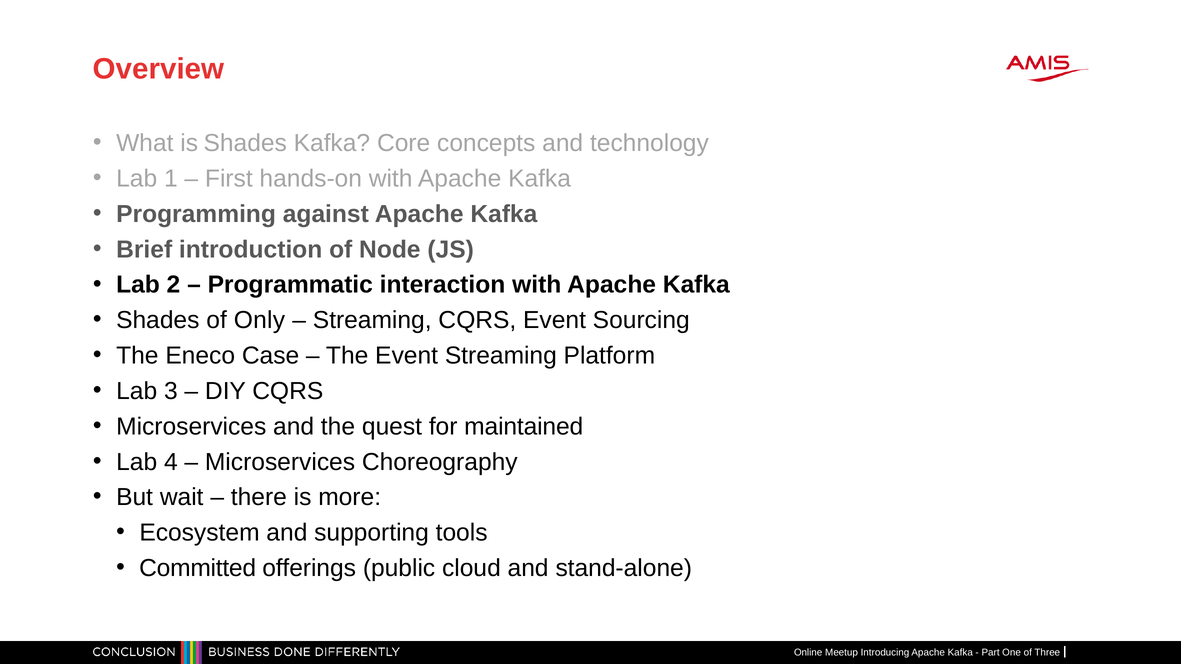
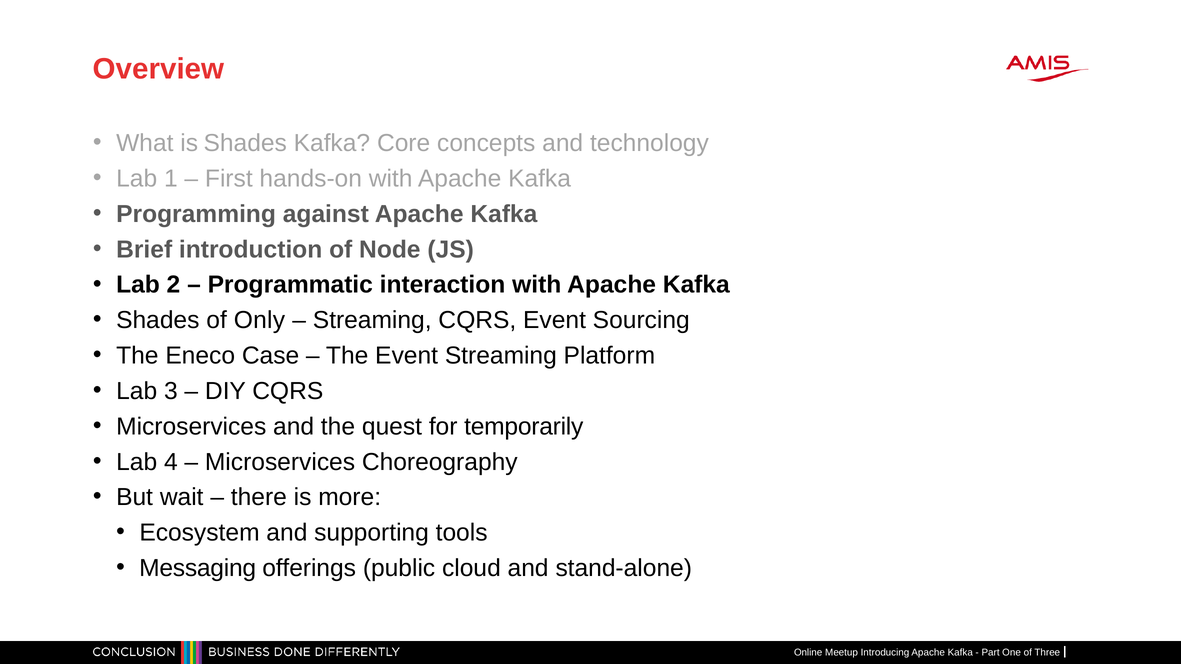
maintained: maintained -> temporarily
Committed: Committed -> Messaging
